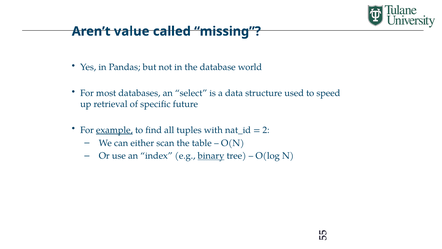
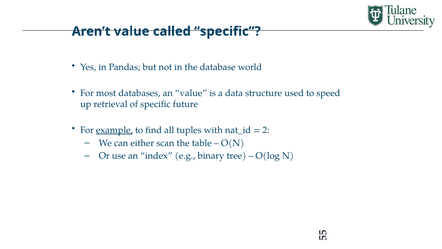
called missing: missing -> specific
an select: select -> value
binary underline: present -> none
